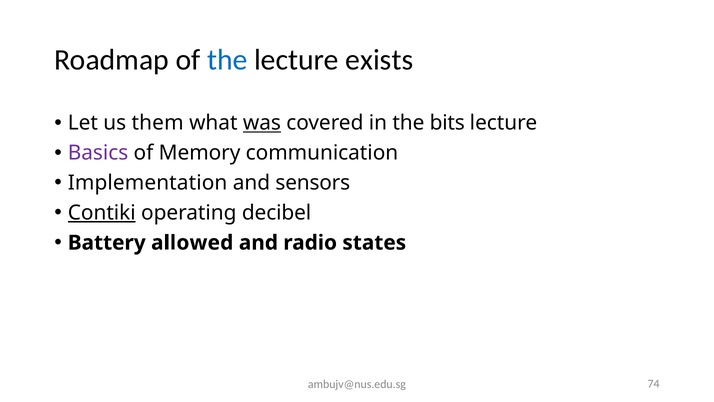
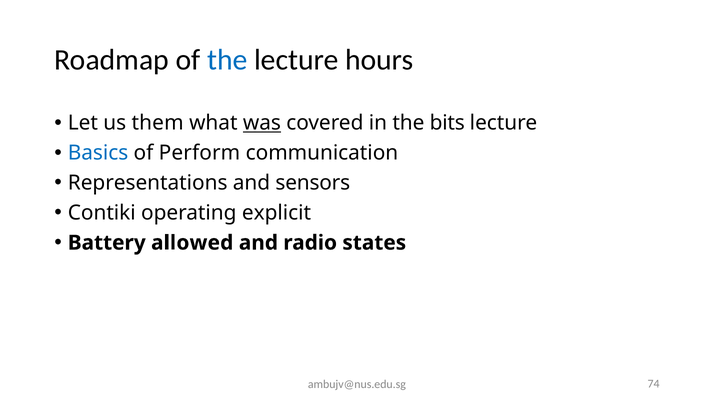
exists: exists -> hours
Basics colour: purple -> blue
Memory: Memory -> Perform
Implementation: Implementation -> Representations
Contiki underline: present -> none
decibel: decibel -> explicit
